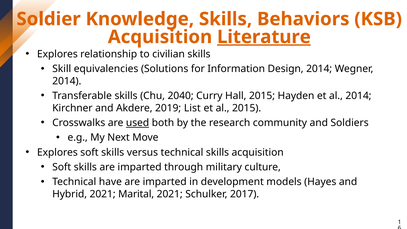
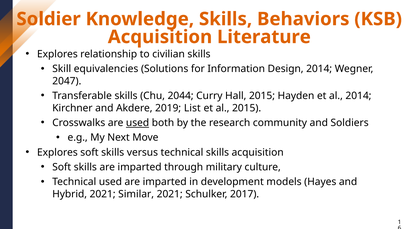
Literature underline: present -> none
2014 at (67, 81): 2014 -> 2047
2040: 2040 -> 2044
Technical have: have -> used
Marital: Marital -> Similar
